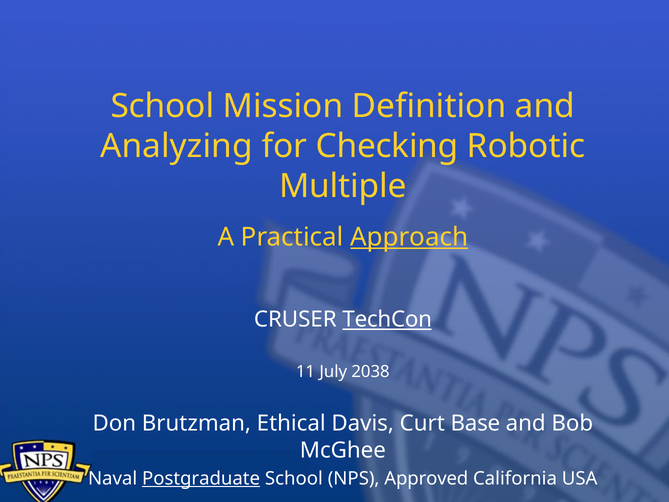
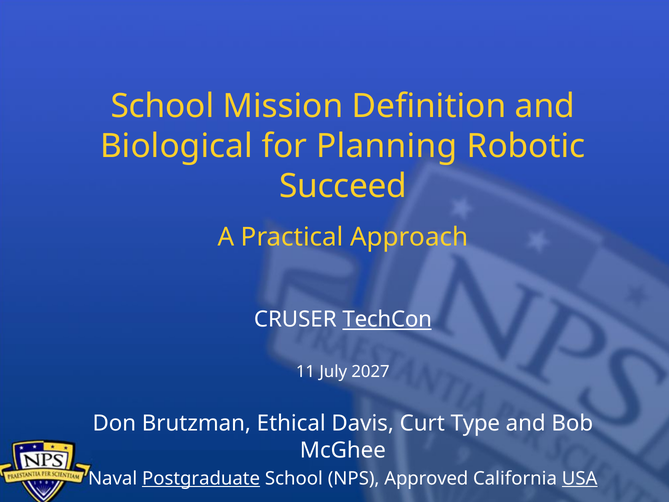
Analyzing: Analyzing -> Biological
Checking: Checking -> Planning
Multiple: Multiple -> Succeed
Approach underline: present -> none
2038: 2038 -> 2027
Base: Base -> Type
USA underline: none -> present
